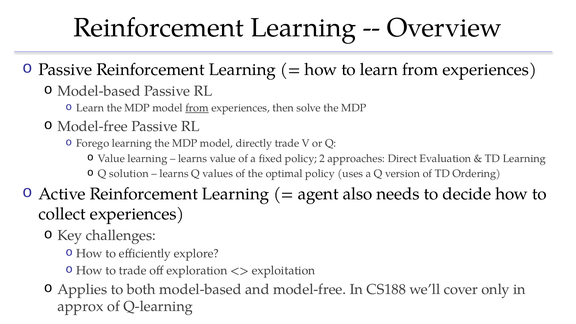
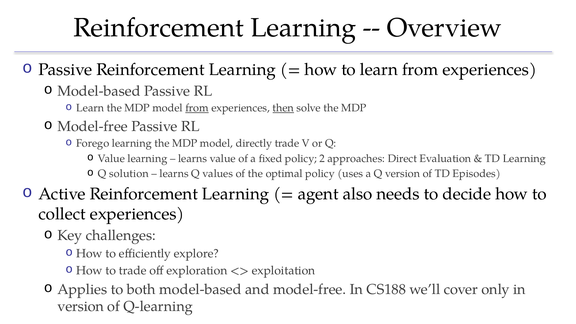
then underline: none -> present
Ordering: Ordering -> Episodes
approx at (81, 307): approx -> version
